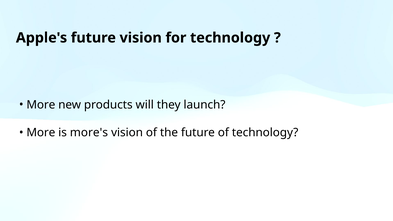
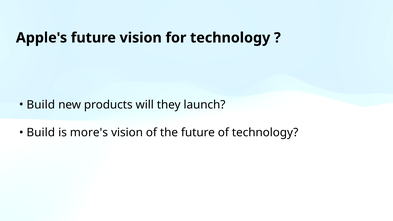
More at (41, 105): More -> Build
More at (41, 133): More -> Build
